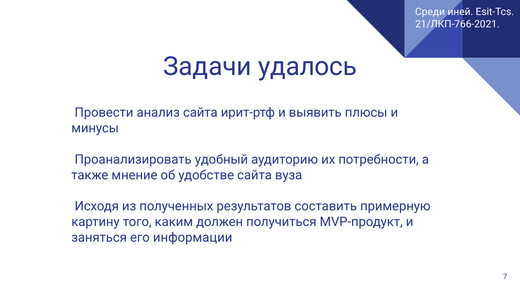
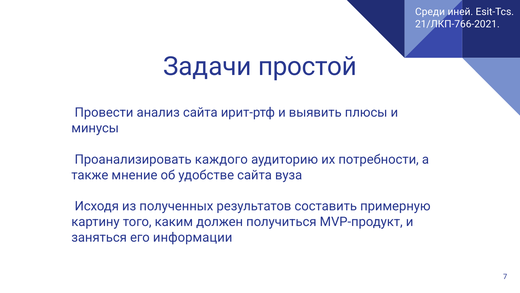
удалось: удалось -> простой
удобный: удобный -> каждого
